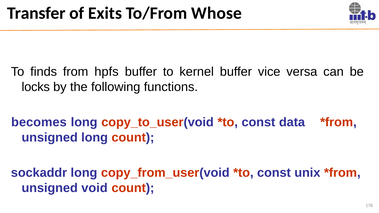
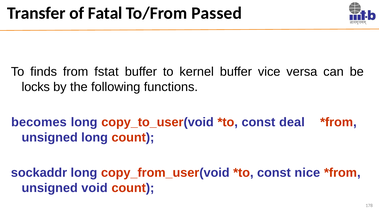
Exits: Exits -> Fatal
Whose: Whose -> Passed
hpfs: hpfs -> fstat
data: data -> deal
unix: unix -> nice
